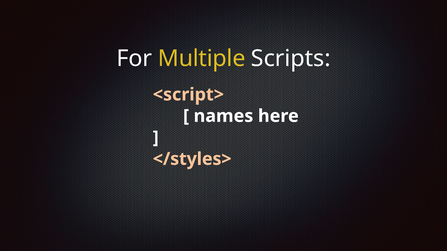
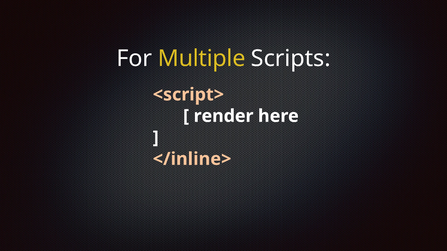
names: names -> render
</styles>: </styles> -> </inline>
